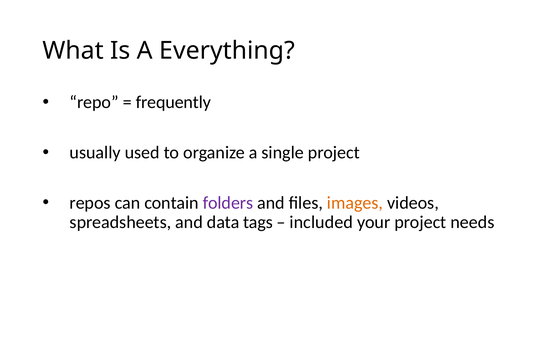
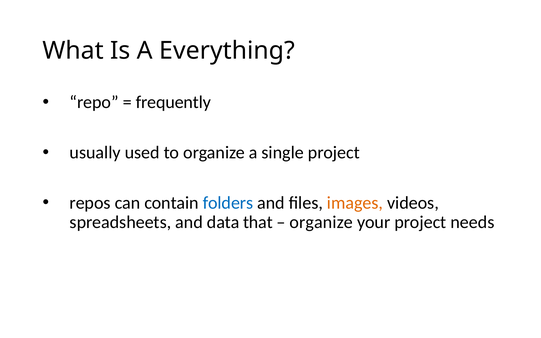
folders colour: purple -> blue
tags: tags -> that
included at (321, 222): included -> organize
